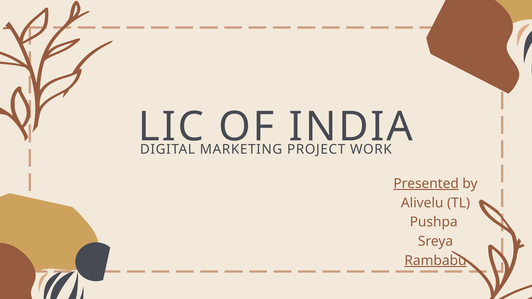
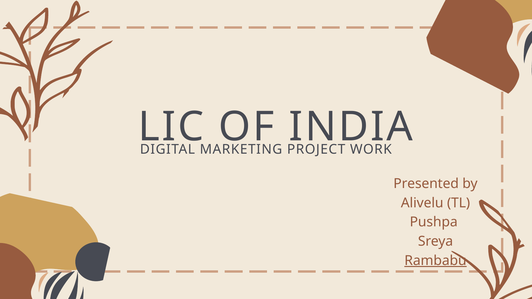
Presented underline: present -> none
